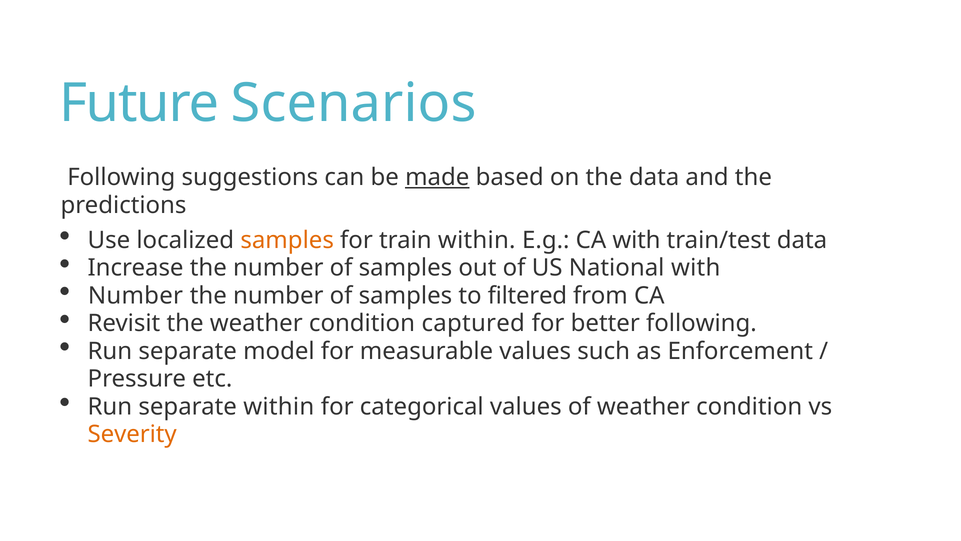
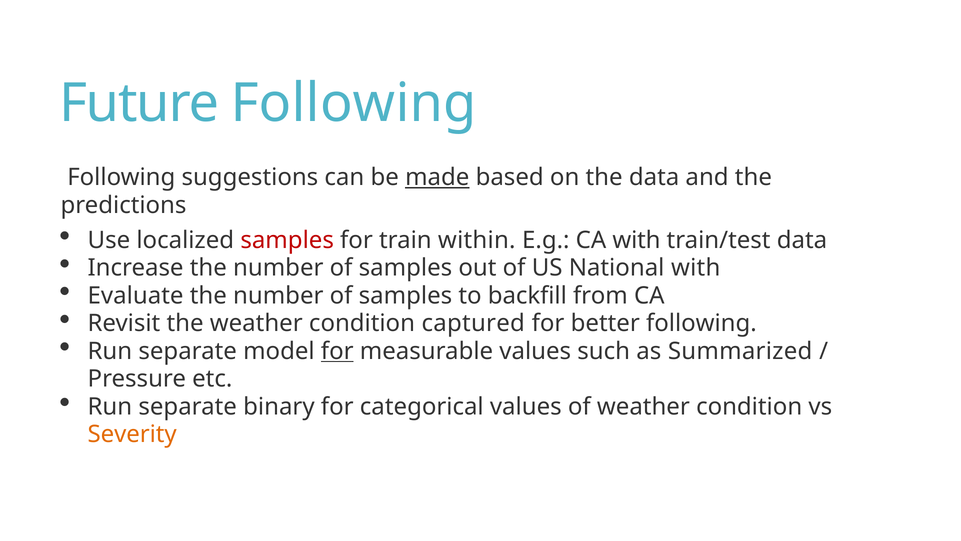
Future Scenarios: Scenarios -> Following
samples at (287, 240) colour: orange -> red
Number at (135, 295): Number -> Evaluate
filtered: filtered -> backfill
for at (337, 351) underline: none -> present
Enforcement: Enforcement -> Summarized
separate within: within -> binary
